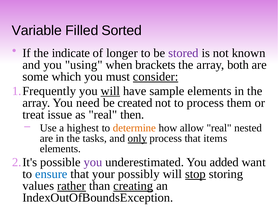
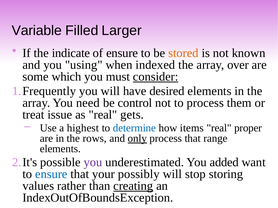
Sorted: Sorted -> Larger
of longer: longer -> ensure
stored colour: purple -> orange
brackets: brackets -> indexed
both: both -> over
will at (110, 91) underline: present -> none
sample: sample -> desired
created: created -> control
then: then -> gets
determine colour: orange -> blue
allow: allow -> items
nested: nested -> proper
tasks: tasks -> rows
items: items -> range
stop underline: present -> none
rather underline: present -> none
